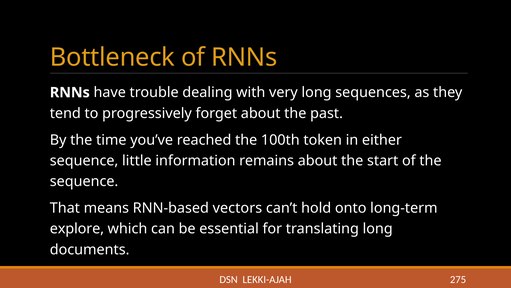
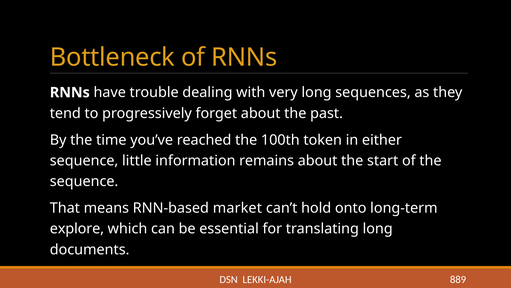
vectors: vectors -> market
275: 275 -> 889
